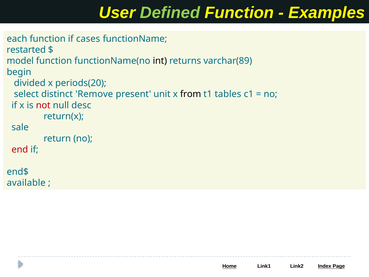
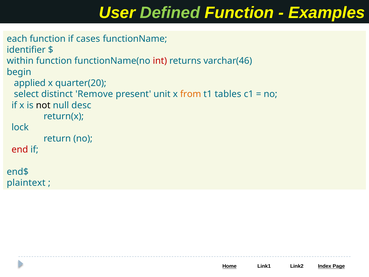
restarted: restarted -> identifier
model: model -> within
int colour: black -> red
varchar(89: varchar(89 -> varchar(46
divided: divided -> applied
periods(20: periods(20 -> quarter(20
from colour: black -> orange
not colour: red -> black
sale: sale -> lock
available: available -> plaintext
